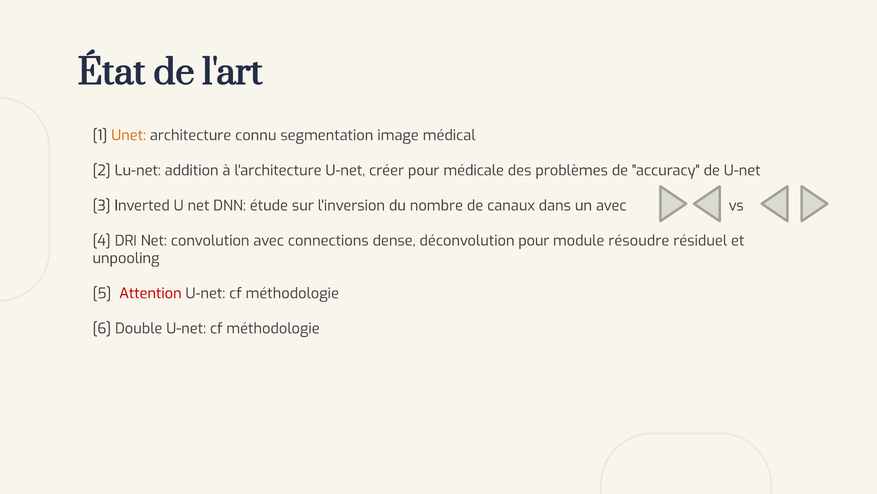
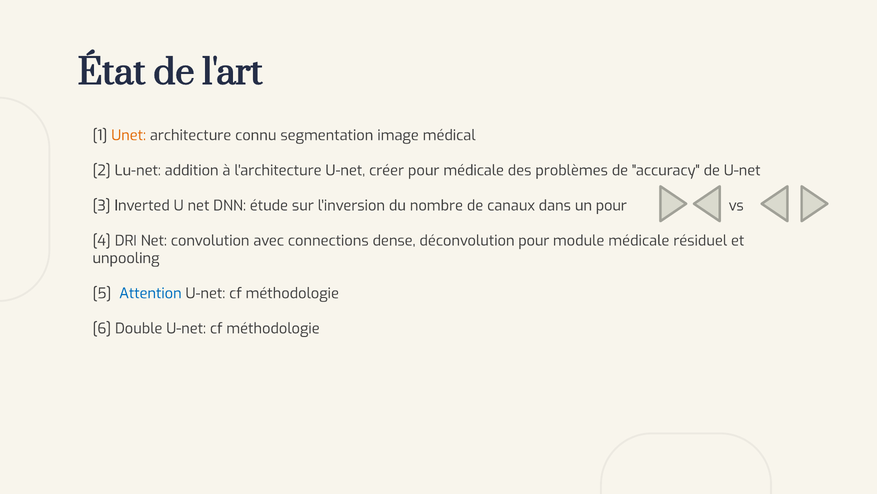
un avec: avec -> pour
module résoudre: résoudre -> médicale
Attention colour: red -> blue
